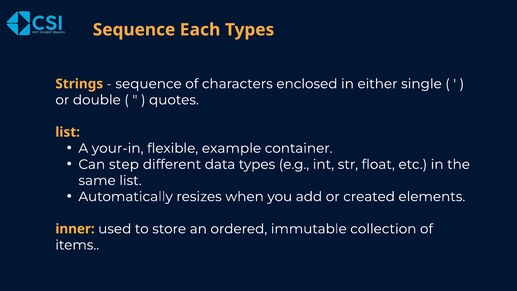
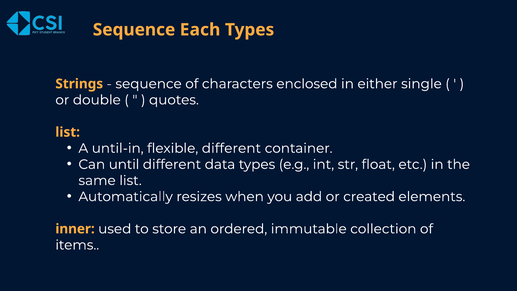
your-in: your-in -> until-in
flexible example: example -> different
step: step -> until
